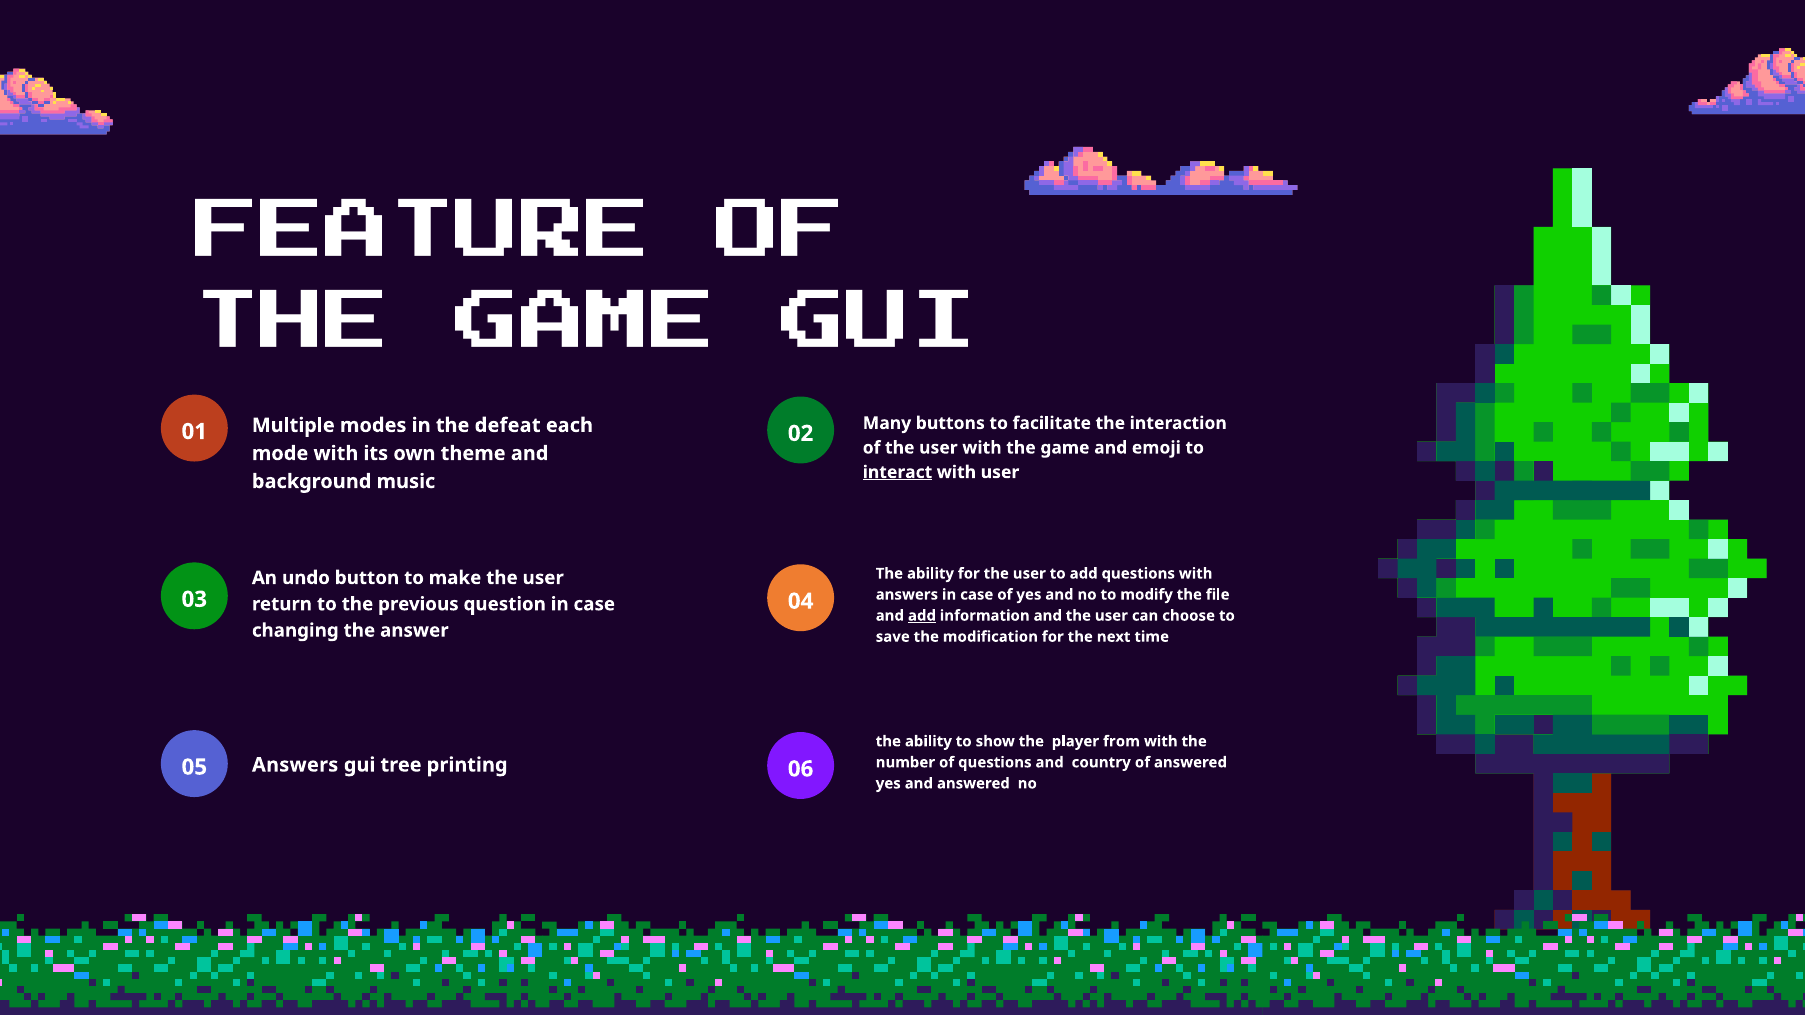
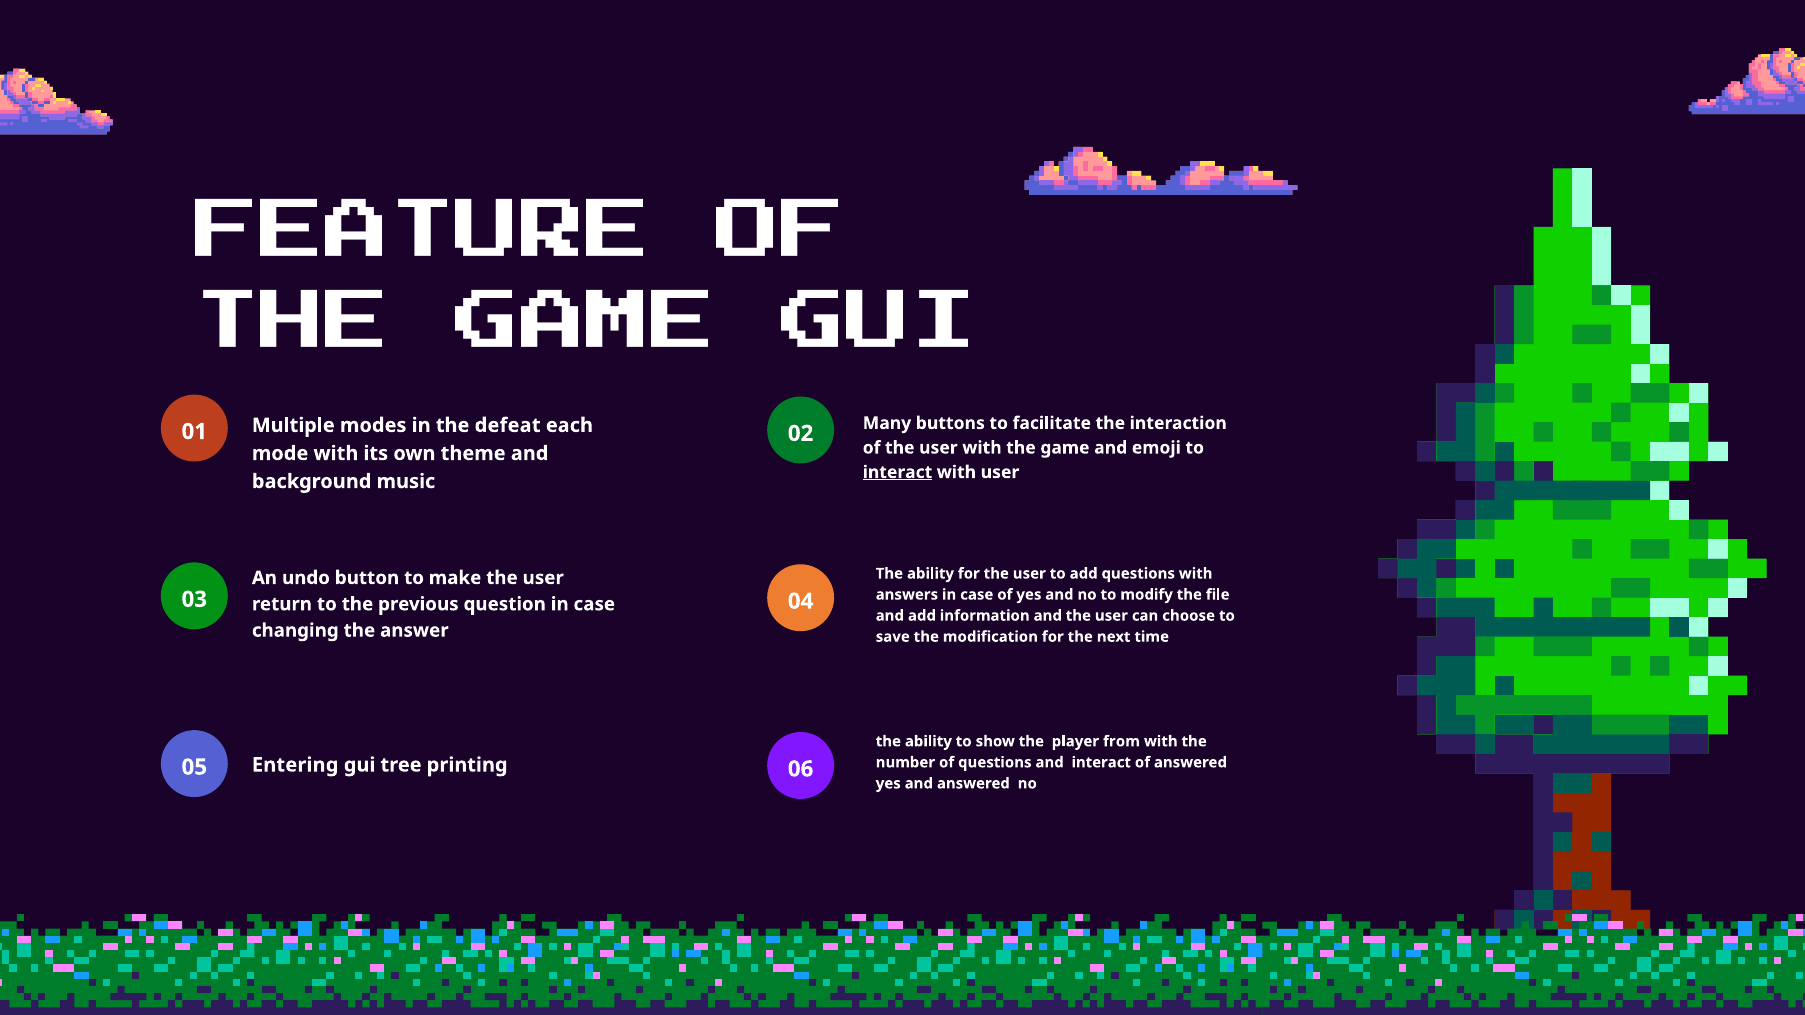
add at (922, 616) underline: present -> none
and country: country -> interact
Answers at (295, 765): Answers -> Entering
